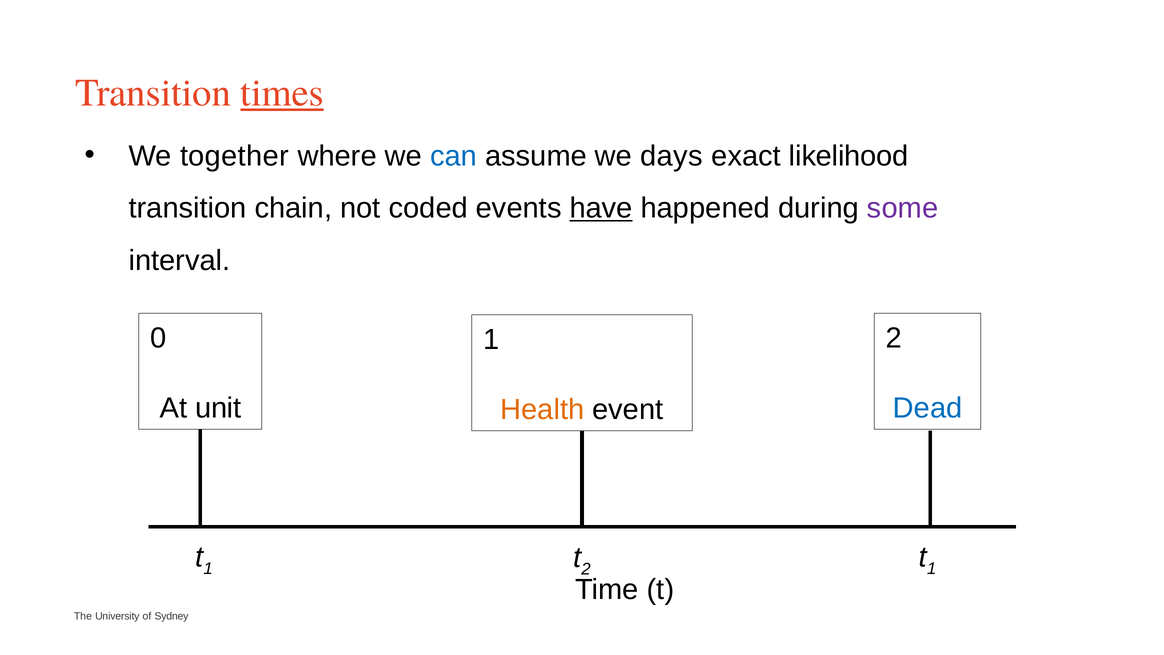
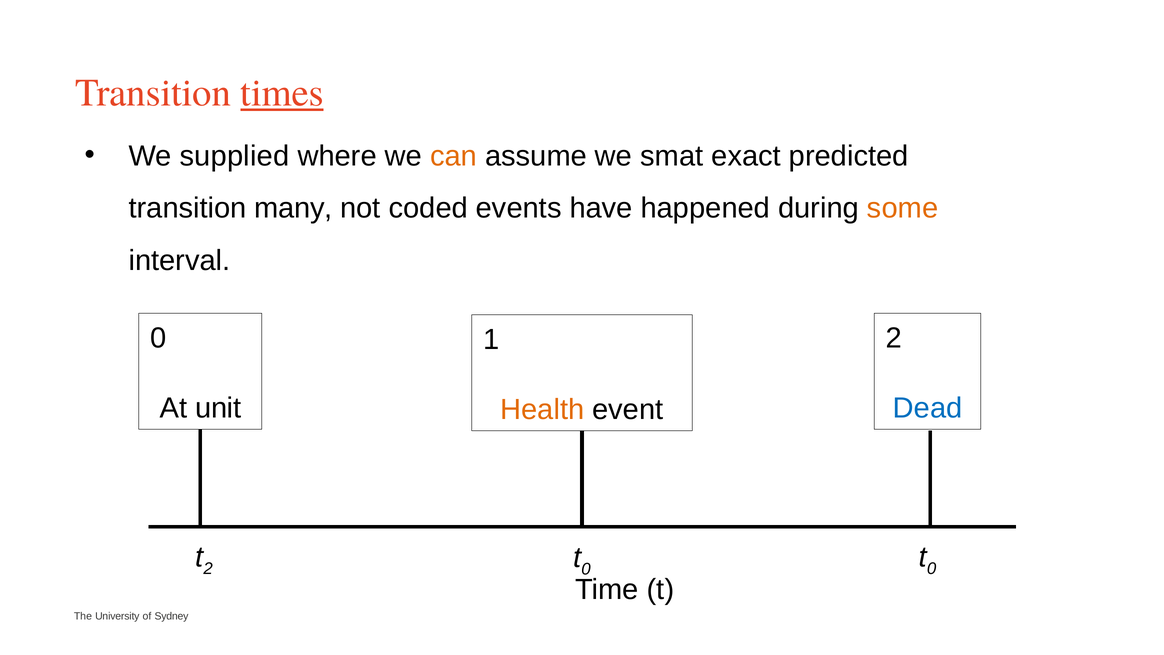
together: together -> supplied
can colour: blue -> orange
days: days -> smat
likelihood: likelihood -> predicted
chain: chain -> many
have underline: present -> none
some colour: purple -> orange
1 at (208, 568): 1 -> 2
2 at (586, 569): 2 -> 0
1 at (932, 568): 1 -> 0
